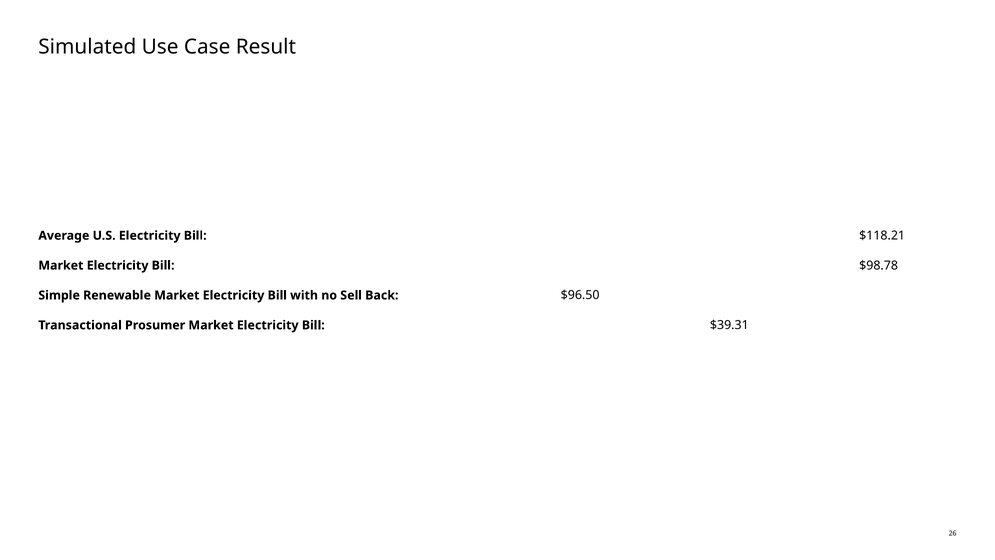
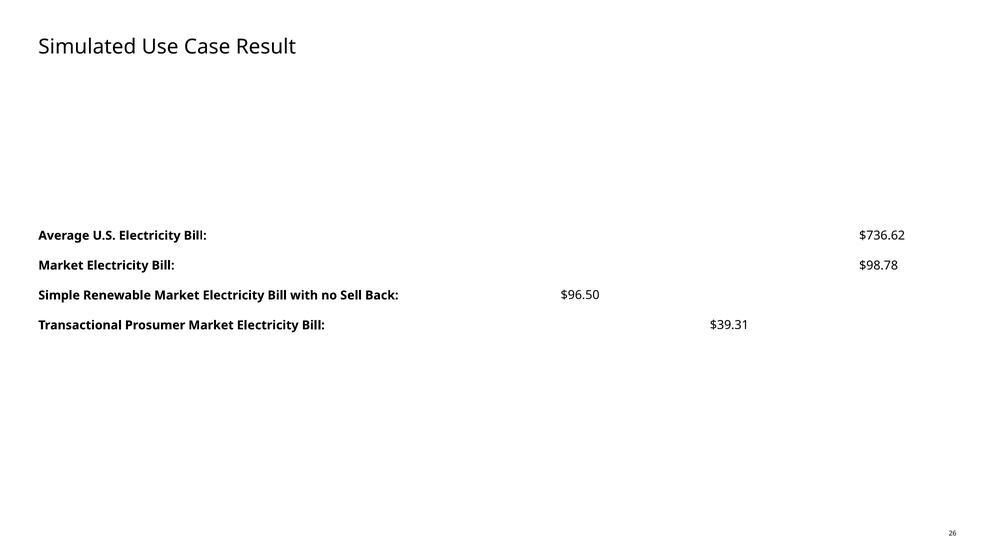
$118.21: $118.21 -> $736.62
